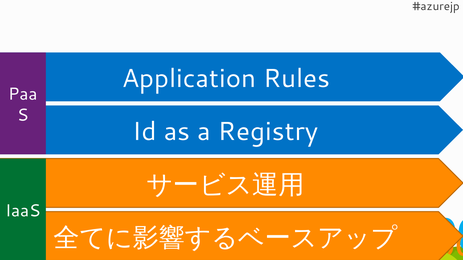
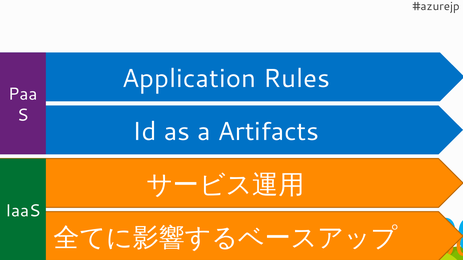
Registry: Registry -> Artifacts
